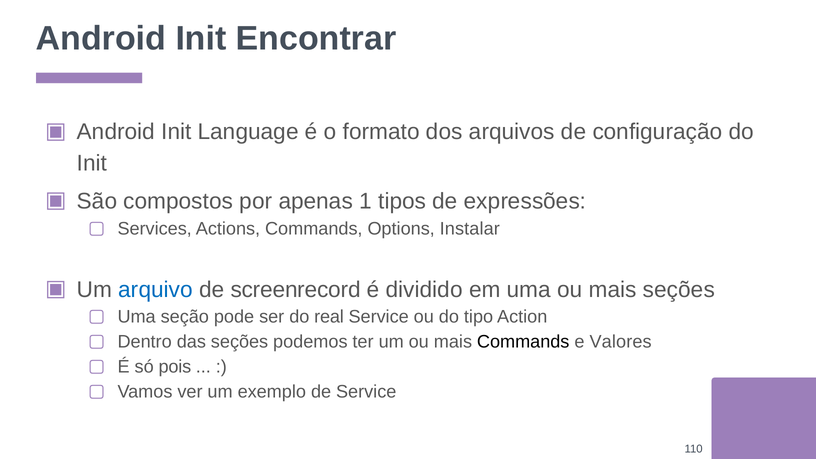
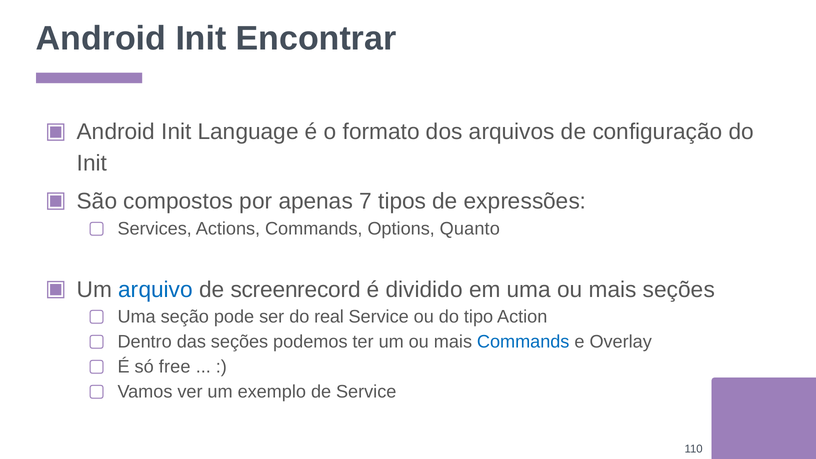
1: 1 -> 7
Instalar: Instalar -> Quanto
Commands at (523, 342) colour: black -> blue
Valores: Valores -> Overlay
pois: pois -> free
